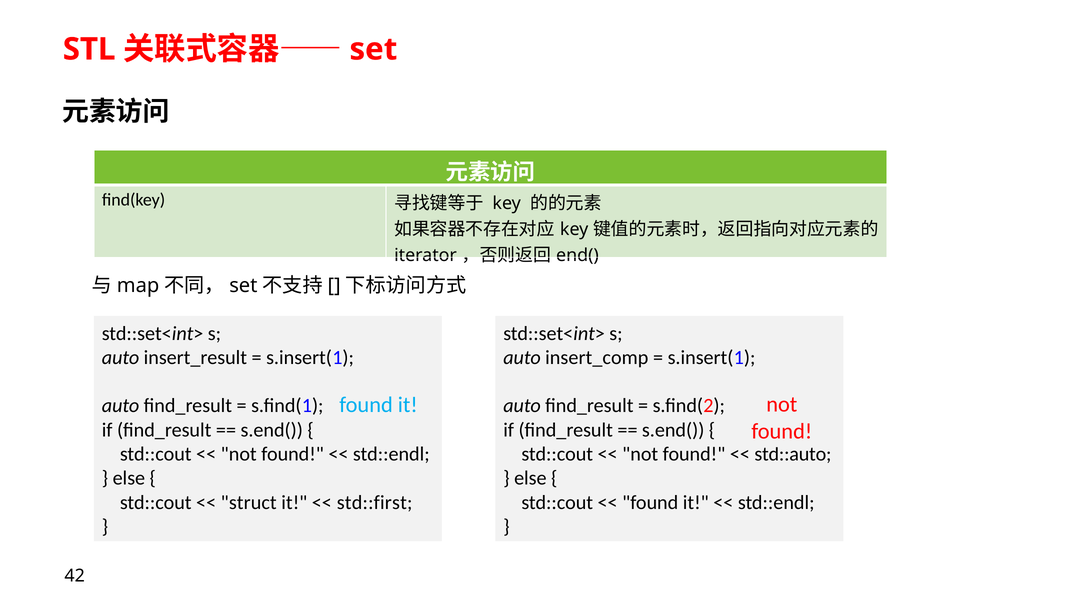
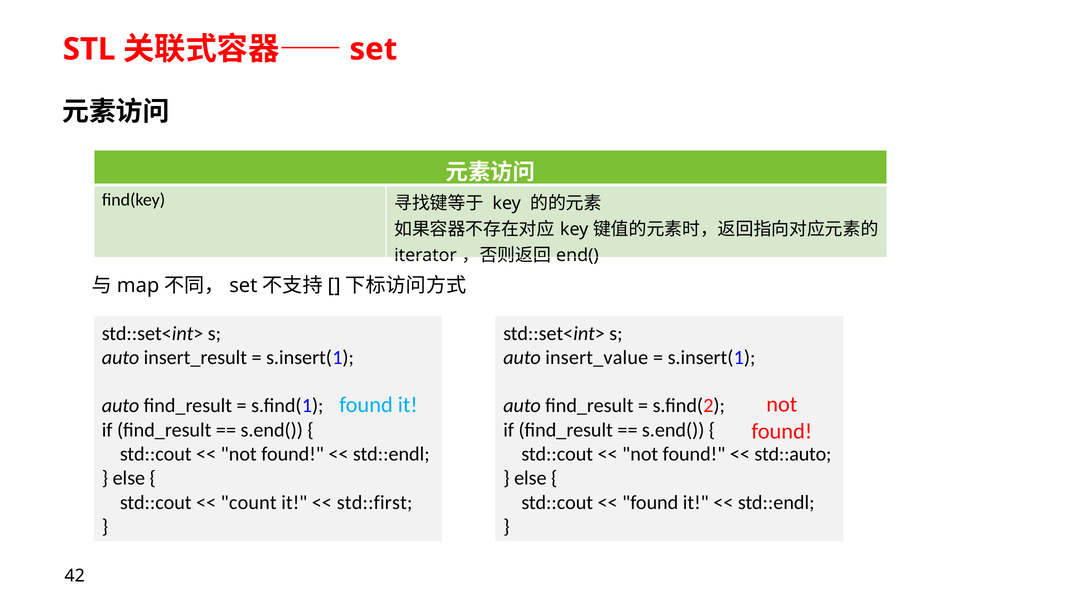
insert_comp: insert_comp -> insert_value
struct: struct -> count
